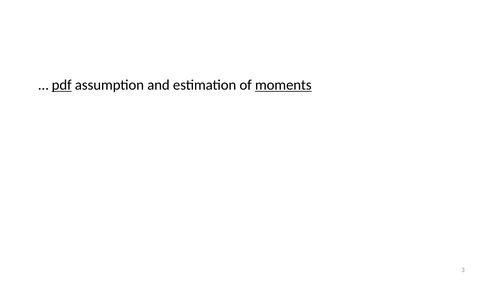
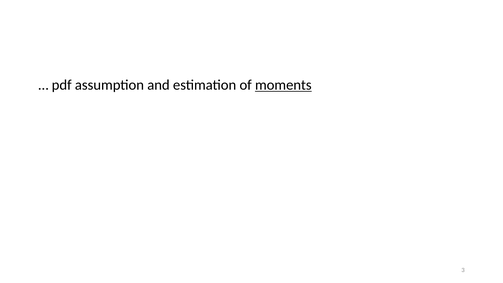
pdf underline: present -> none
